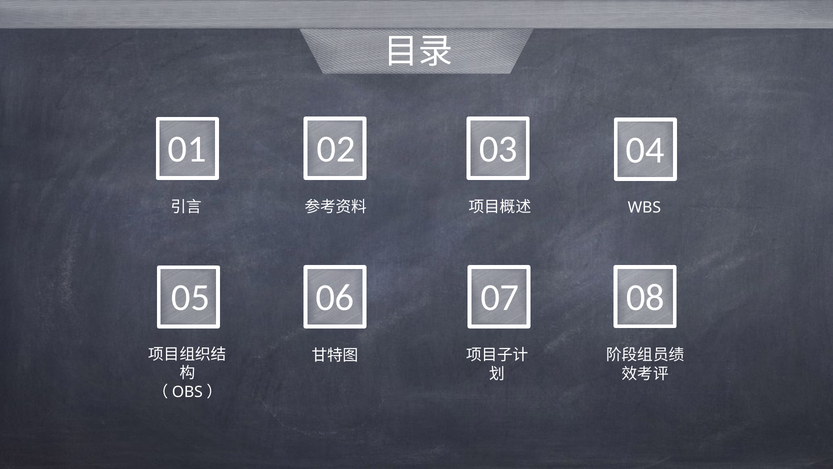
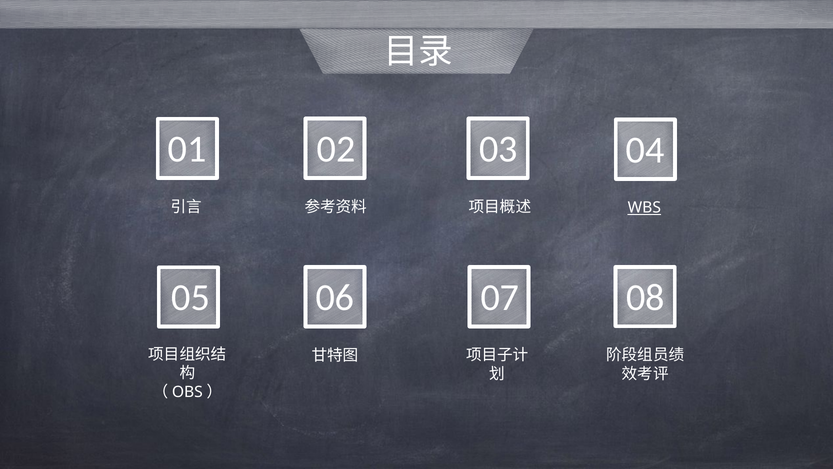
WBS underline: none -> present
